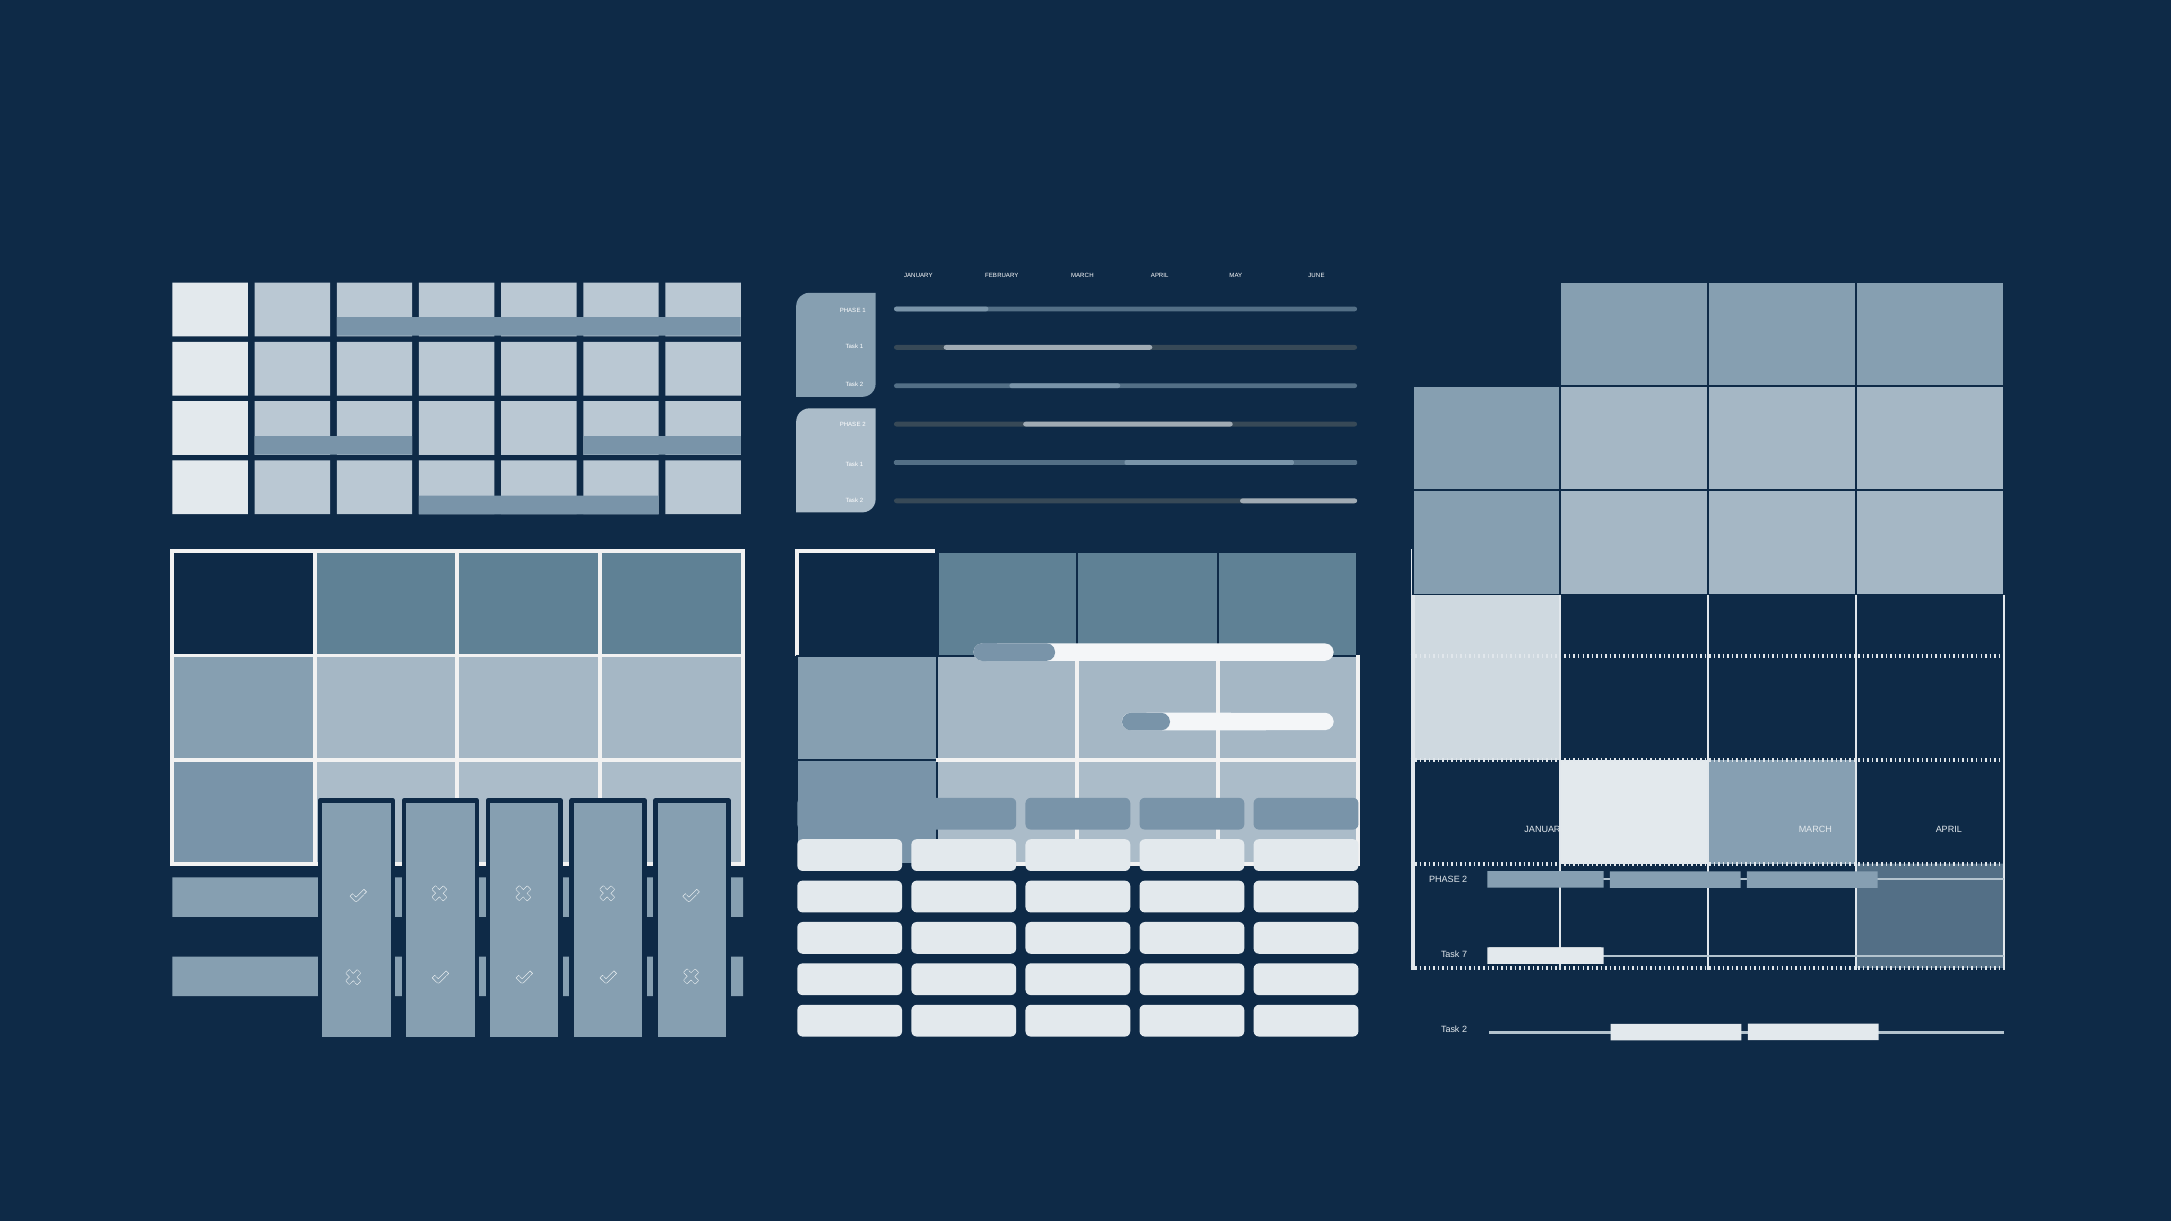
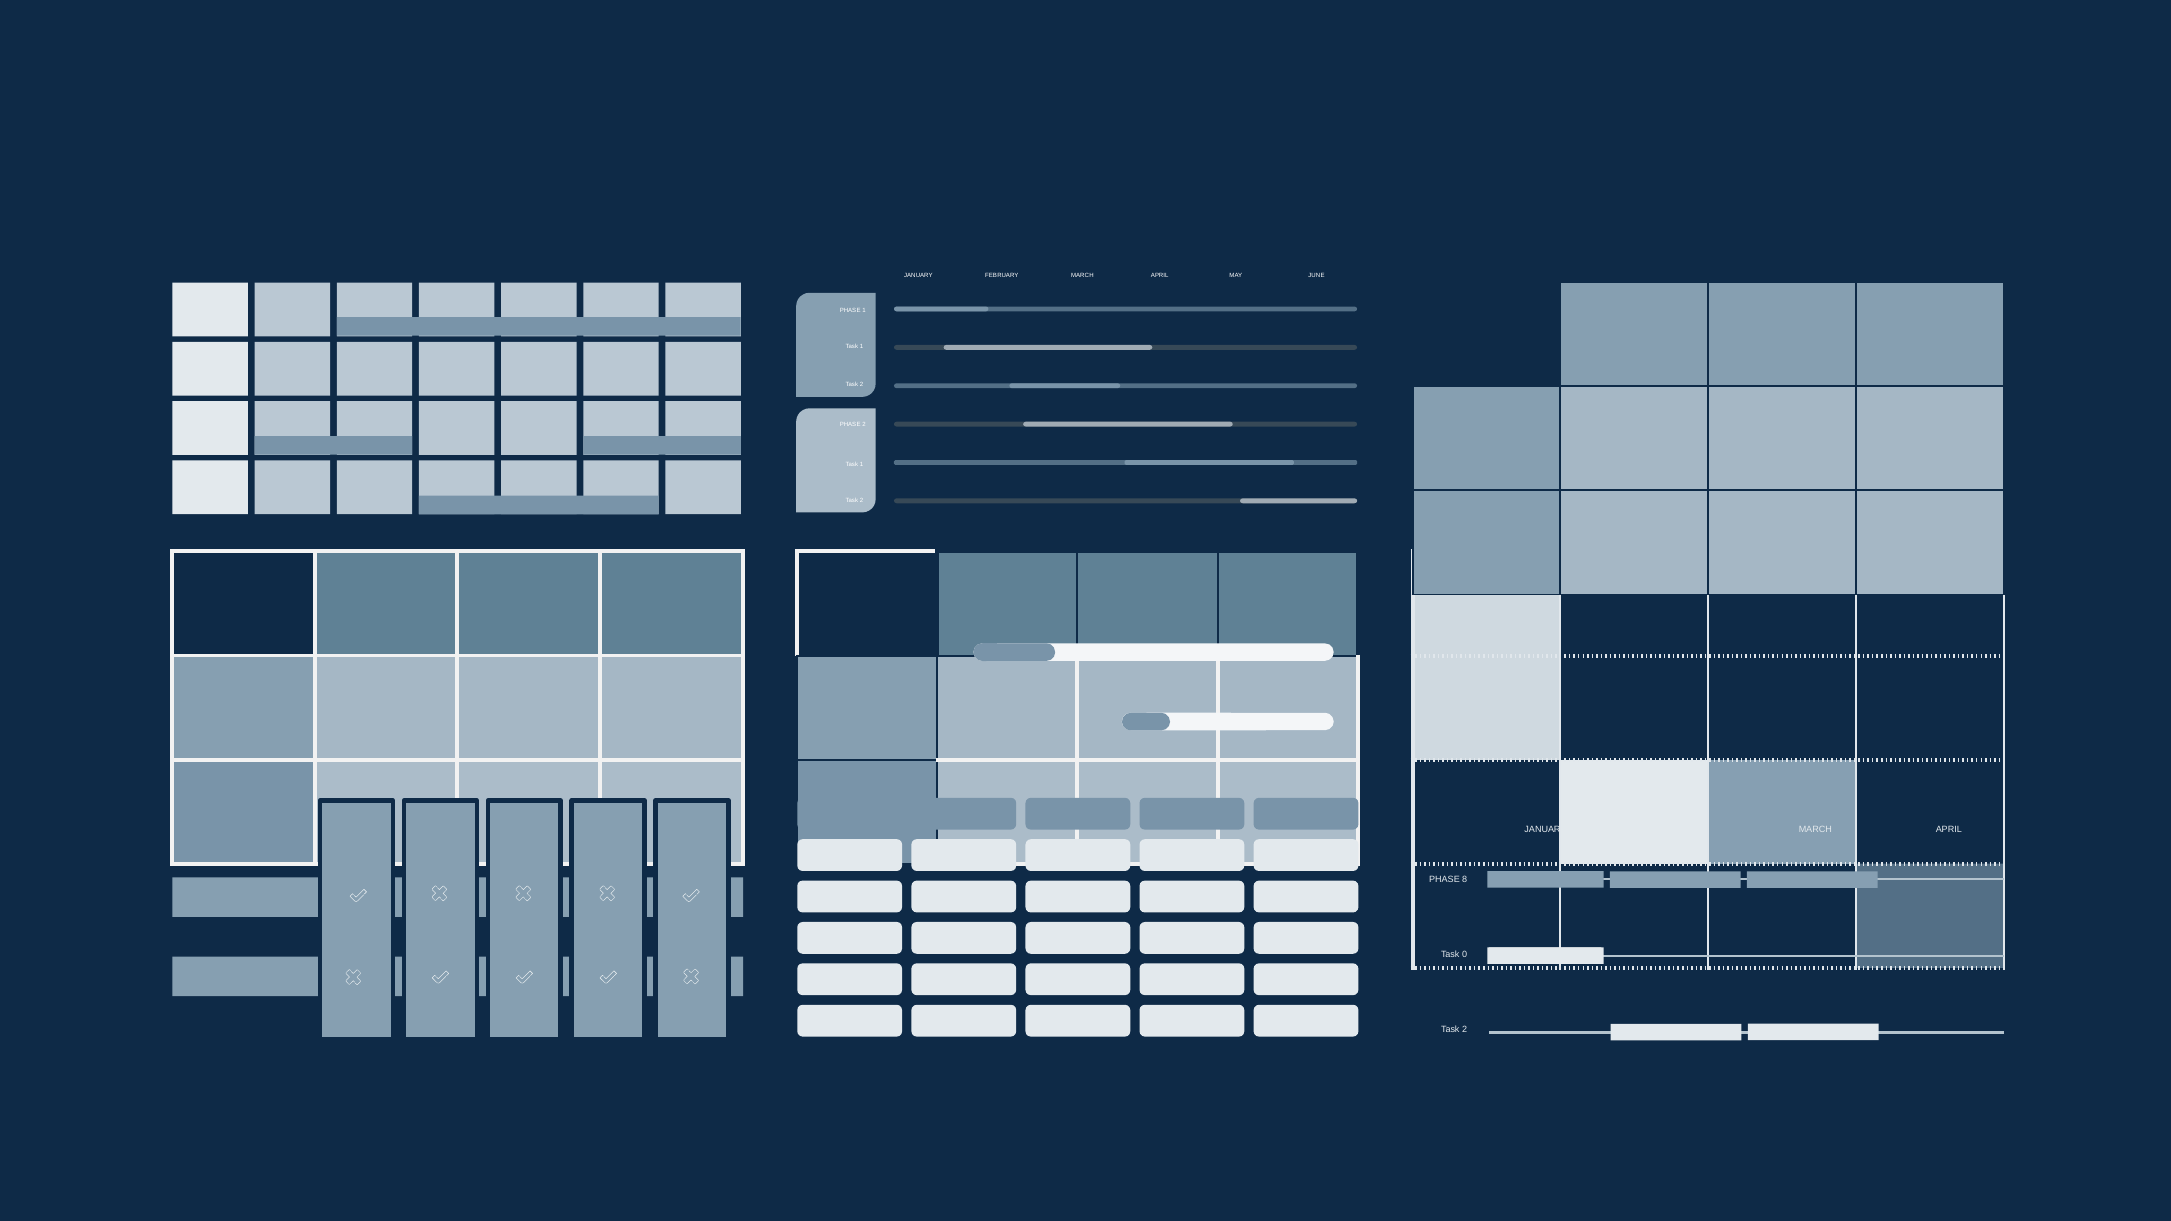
2 at (1465, 880): 2 -> 8
7: 7 -> 0
